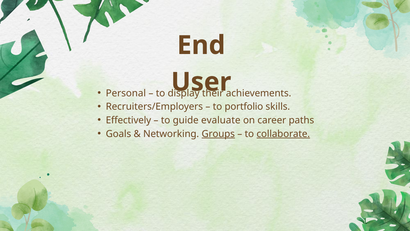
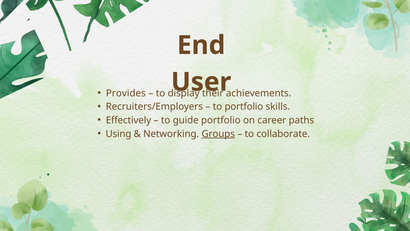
Personal: Personal -> Provides
guide evaluate: evaluate -> portfolio
Goals: Goals -> Using
collaborate underline: present -> none
